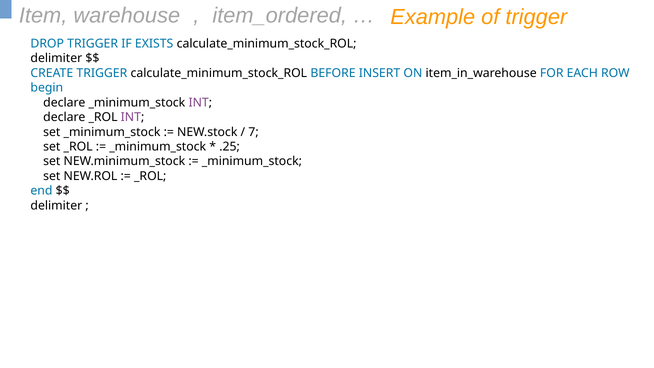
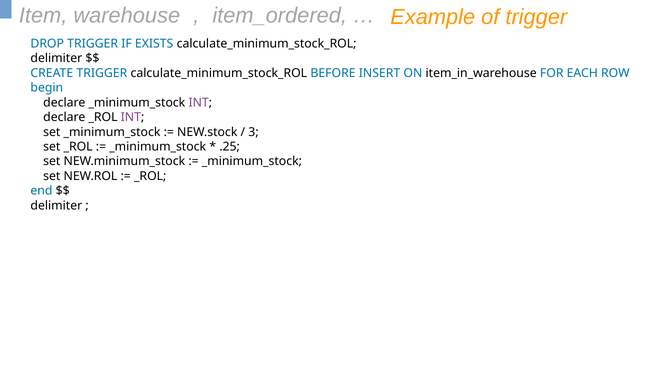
7: 7 -> 3
